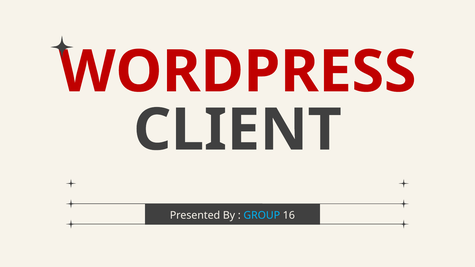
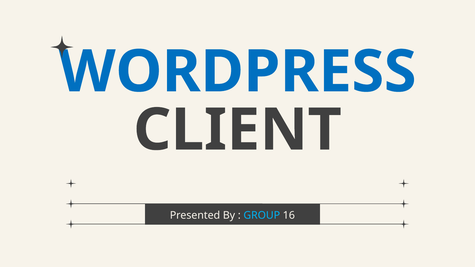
WORDPRESS colour: red -> blue
